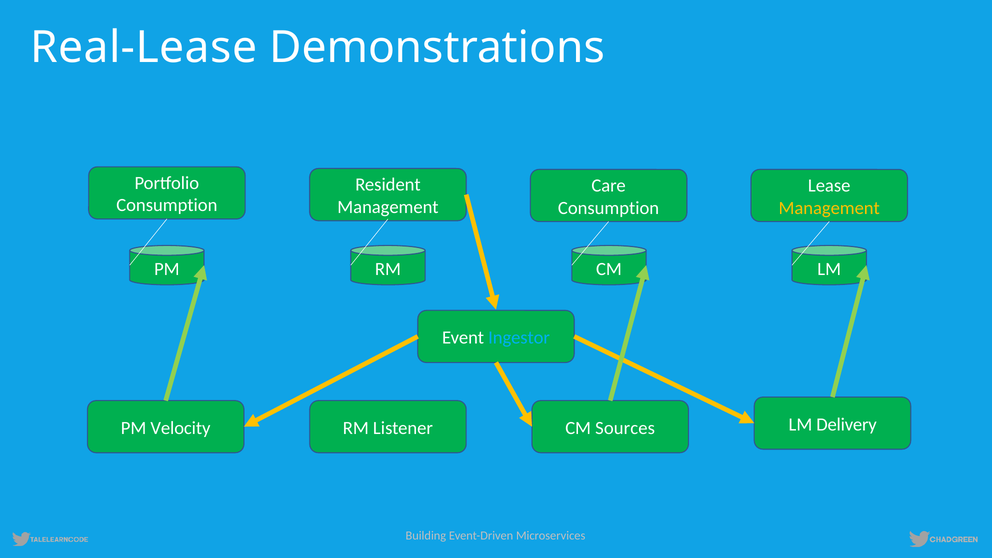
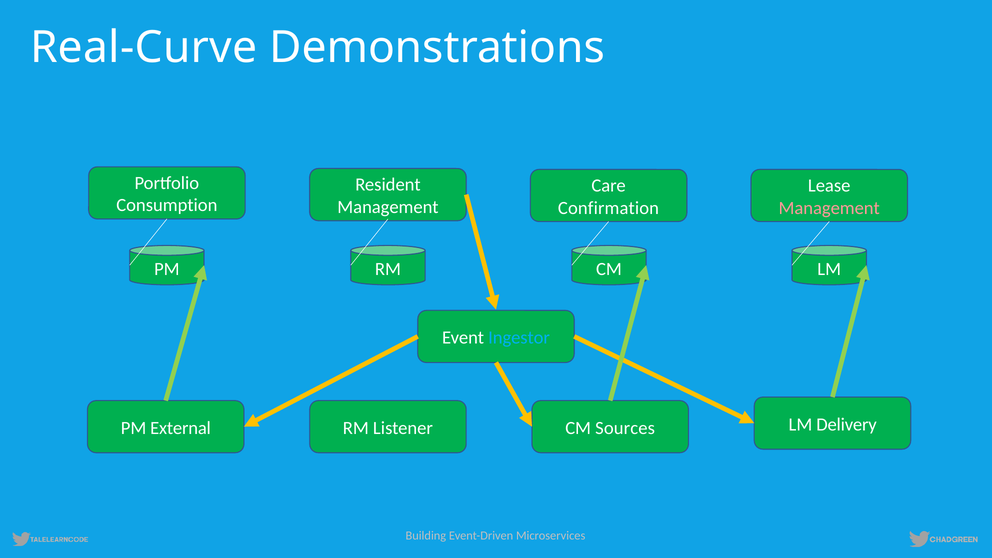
Real-Lease: Real-Lease -> Real-Curve
Consumption at (609, 208): Consumption -> Confirmation
Management at (829, 208) colour: yellow -> pink
Velocity: Velocity -> External
